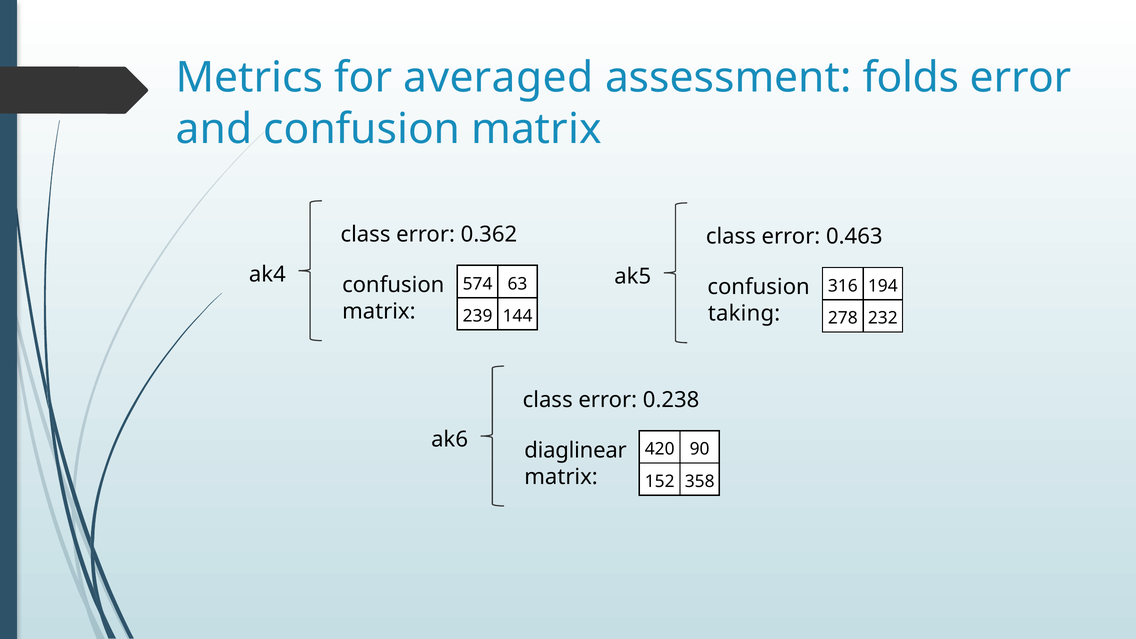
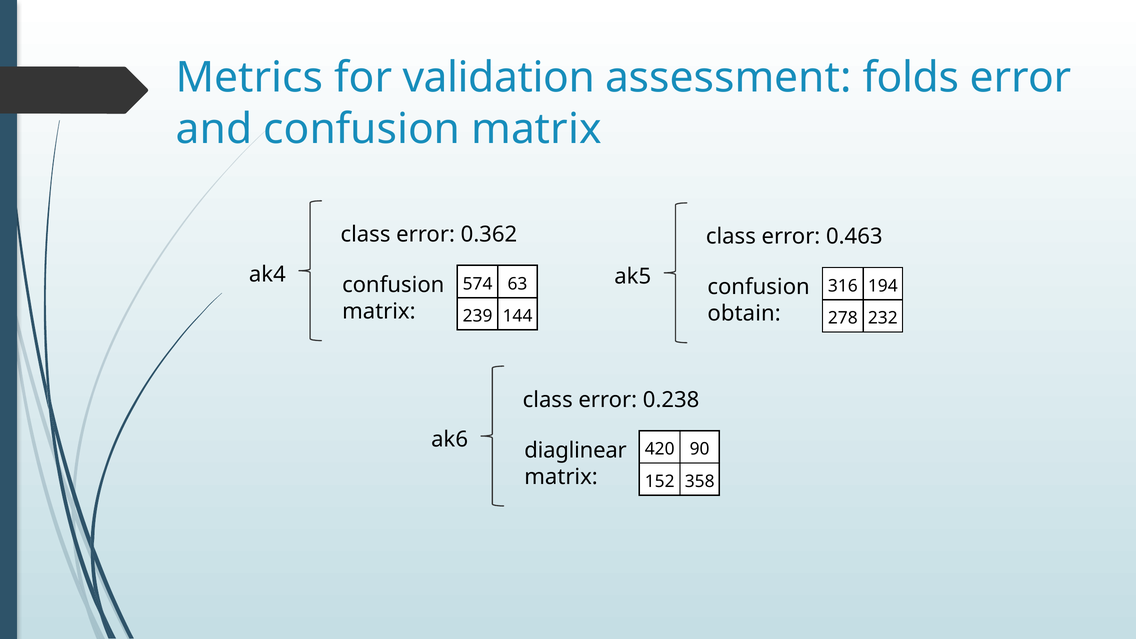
averaged: averaged -> validation
taking: taking -> obtain
